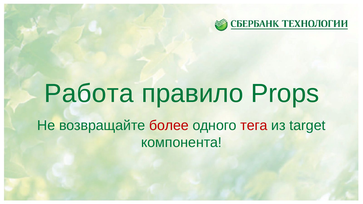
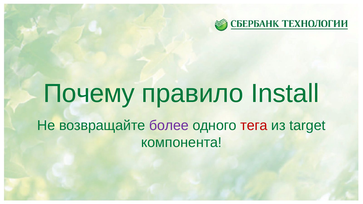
Работа: Работа -> Почему
Props: Props -> Install
более colour: red -> purple
